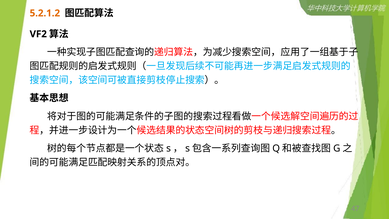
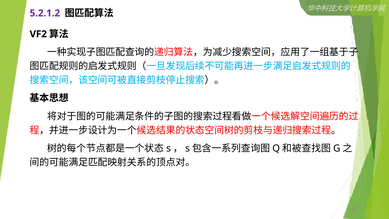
5.2.1.2 colour: orange -> purple
